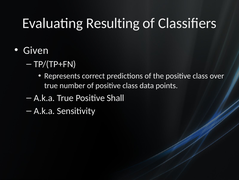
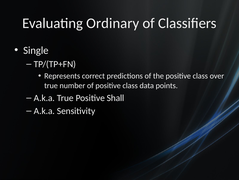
Resulting: Resulting -> Ordinary
Given: Given -> Single
